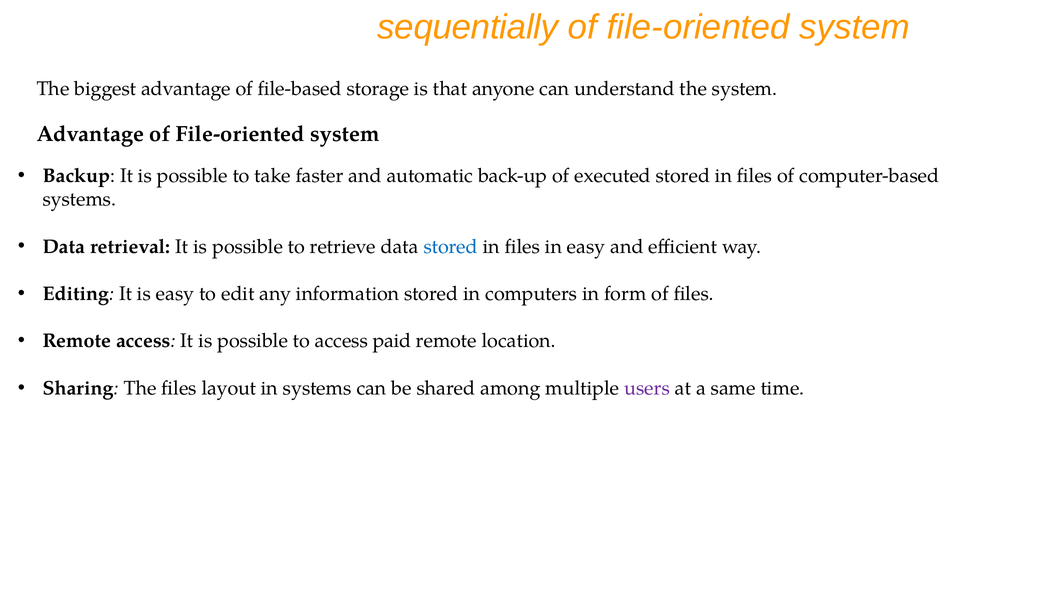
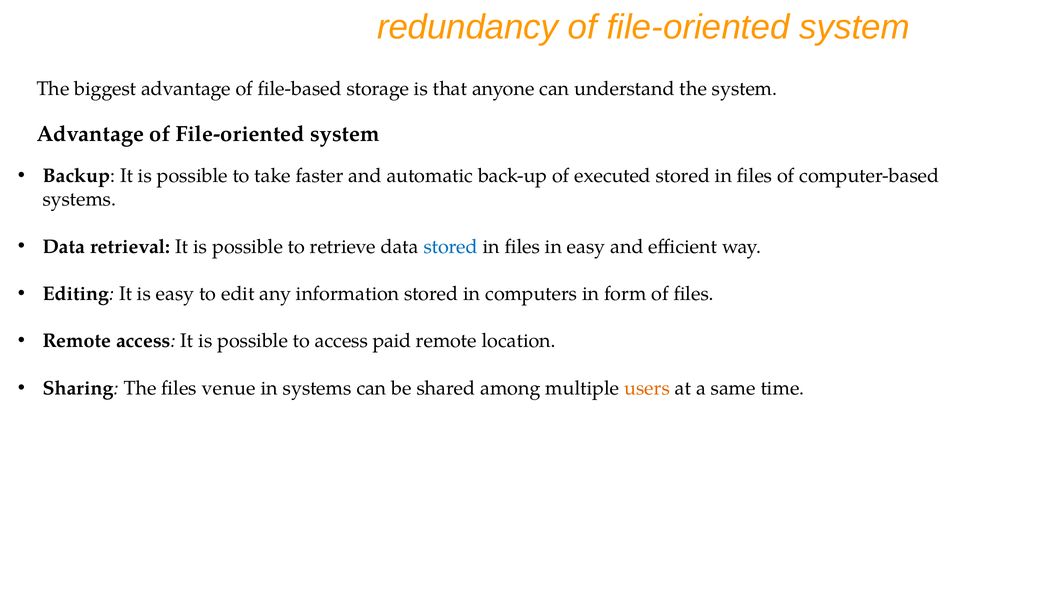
sequentially: sequentially -> redundancy
layout: layout -> venue
users colour: purple -> orange
